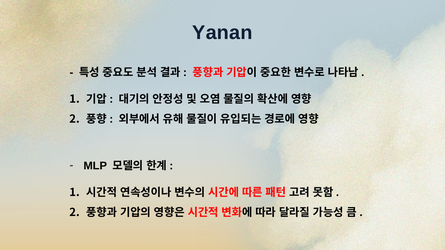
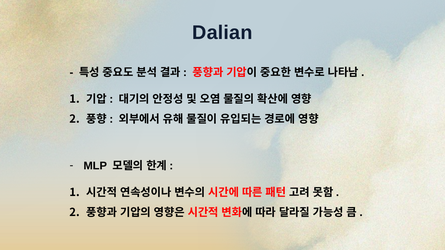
Yanan: Yanan -> Dalian
